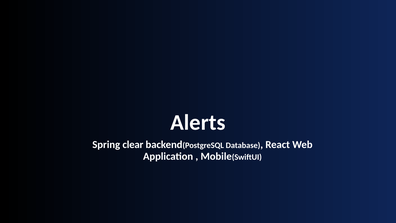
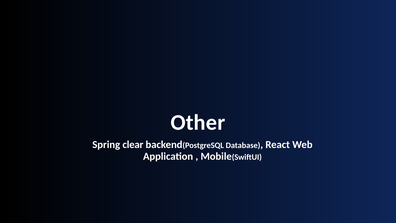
Alerts: Alerts -> Other
